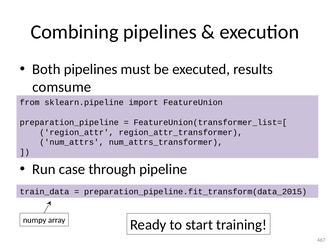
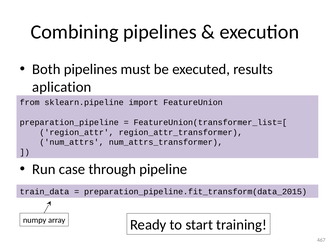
comsume: comsume -> aplication
